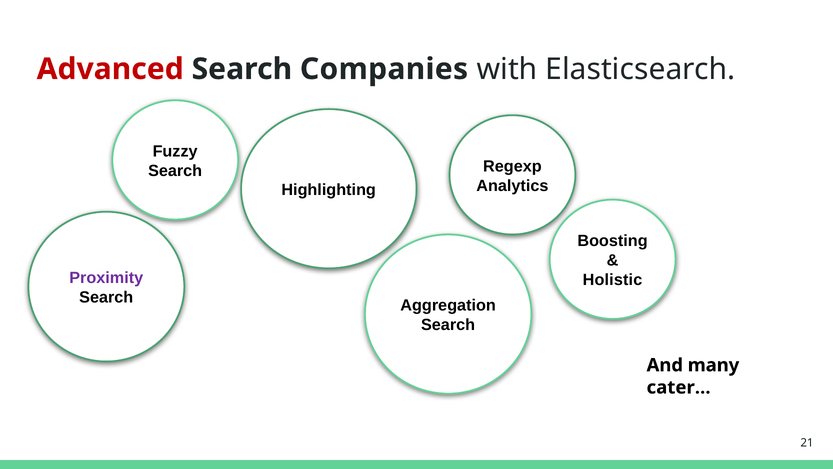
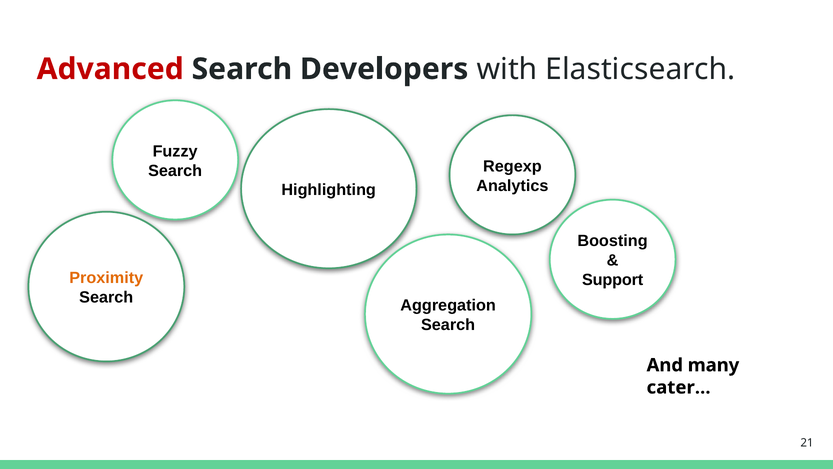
Companies: Companies -> Developers
Proximity colour: purple -> orange
Holistic: Holistic -> Support
